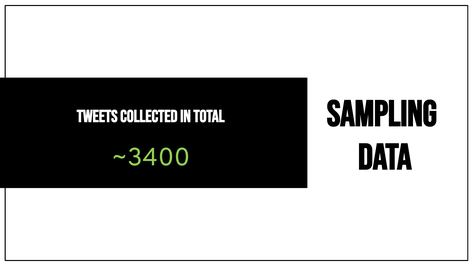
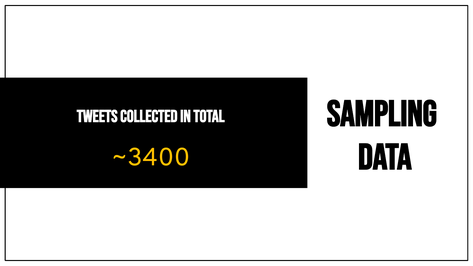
~3400 colour: light green -> yellow
